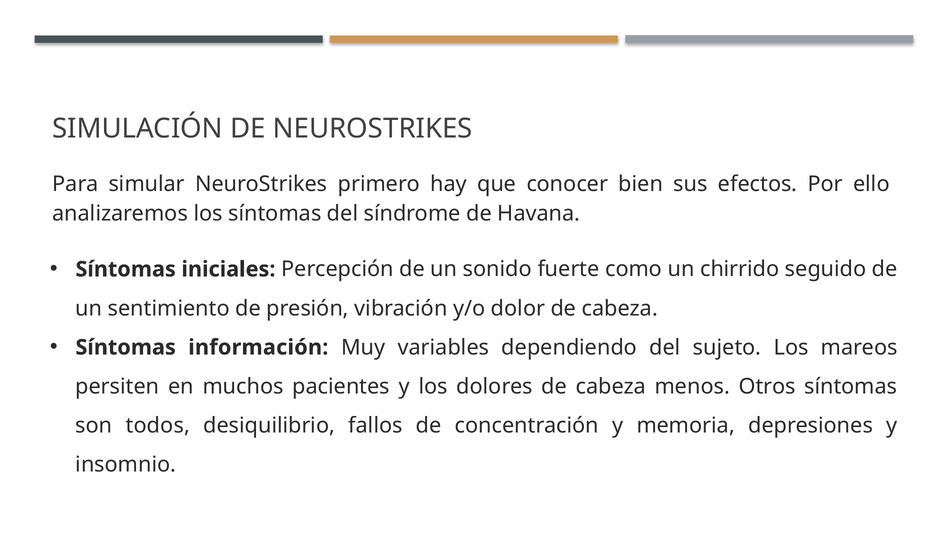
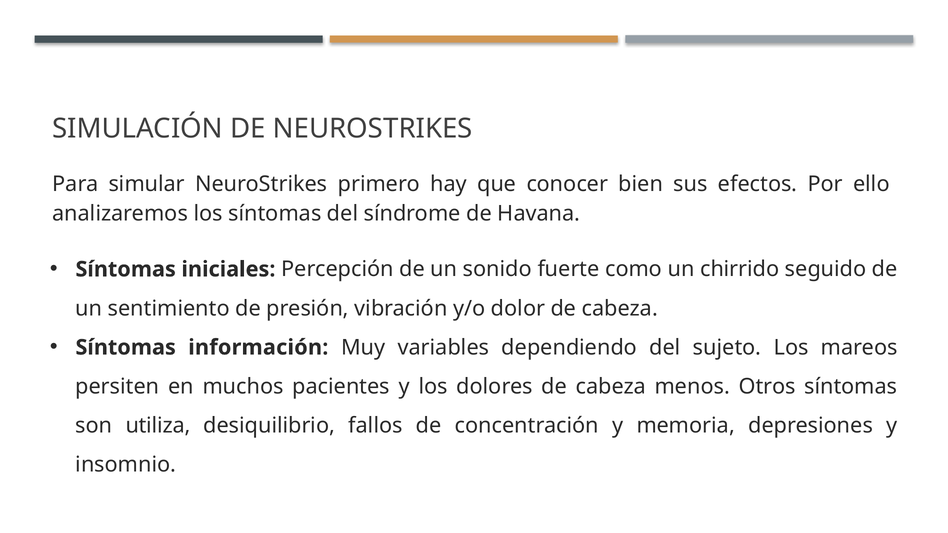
todos: todos -> utiliza
